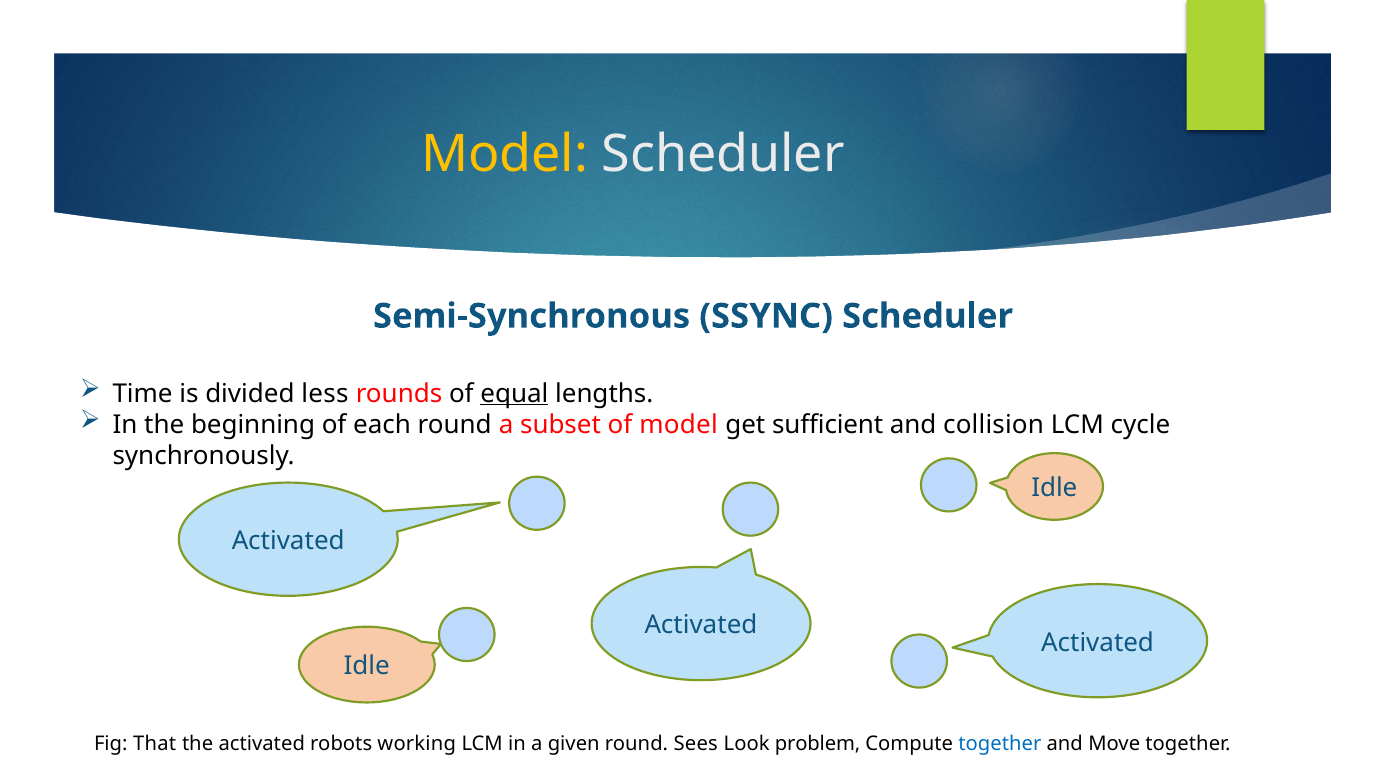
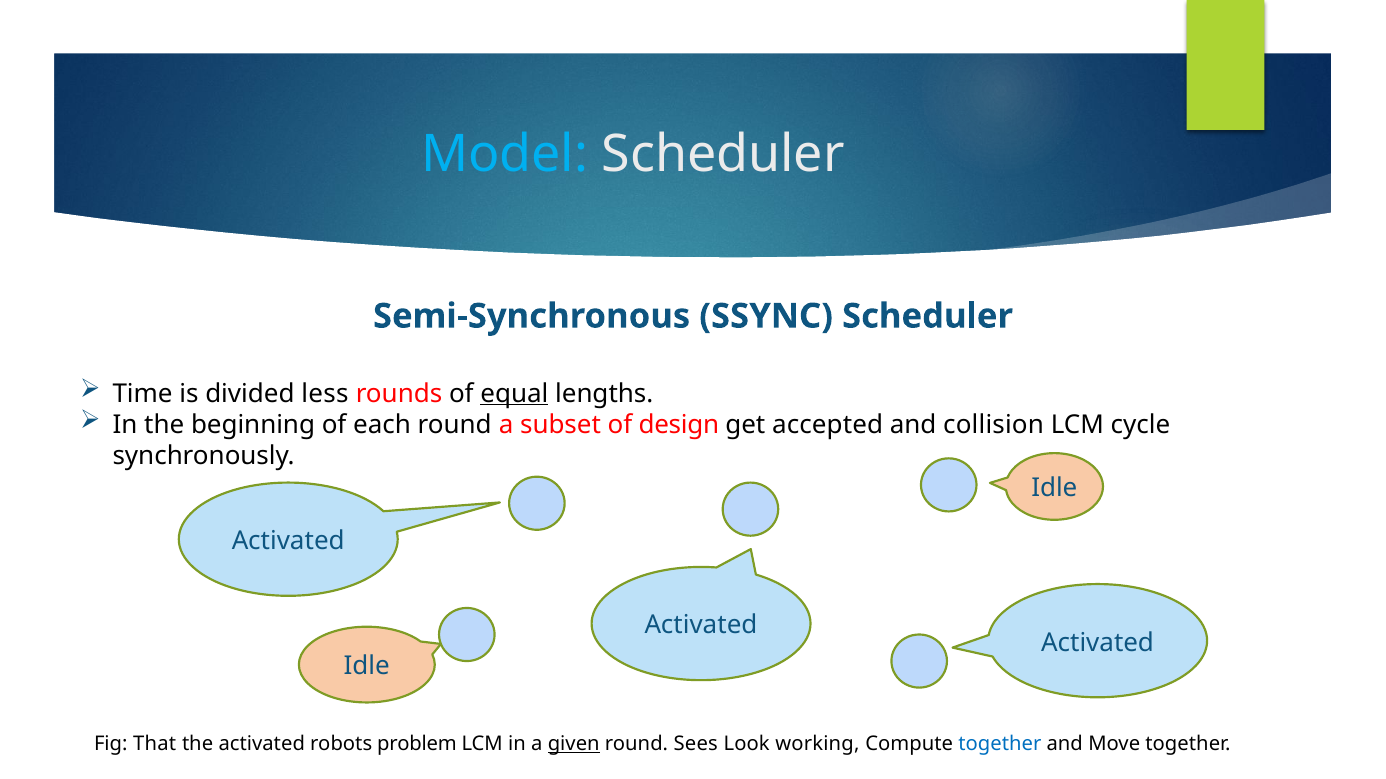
Model at (505, 154) colour: yellow -> light blue
of model: model -> design
sufficient: sufficient -> accepted
working: working -> problem
given underline: none -> present
problem: problem -> working
